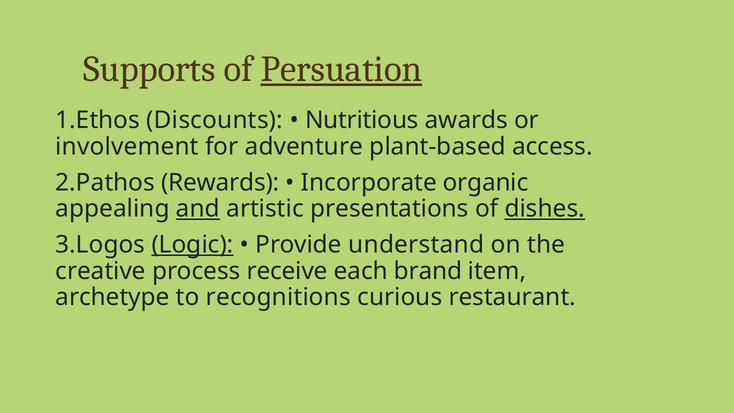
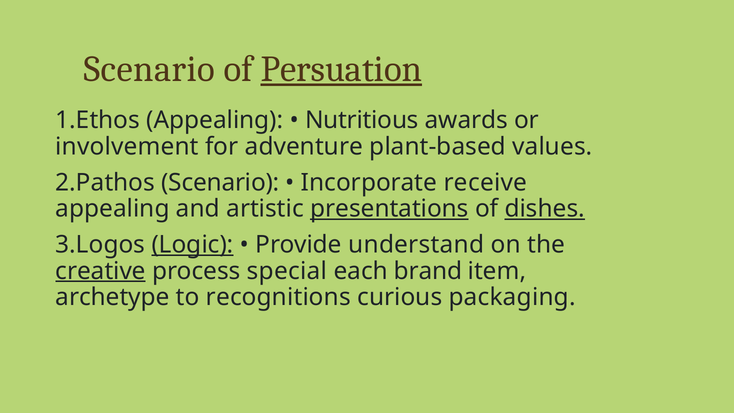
Supports at (150, 69): Supports -> Scenario
Discounts at (215, 120): Discounts -> Appealing
access: access -> values
Rewards at (220, 182): Rewards -> Scenario
organic: organic -> receive
and underline: present -> none
presentations underline: none -> present
creative underline: none -> present
receive: receive -> special
restaurant: restaurant -> packaging
